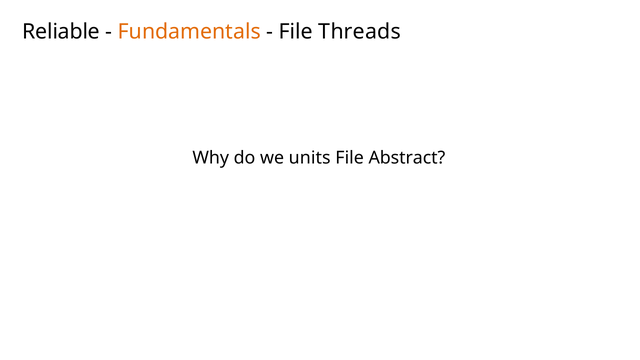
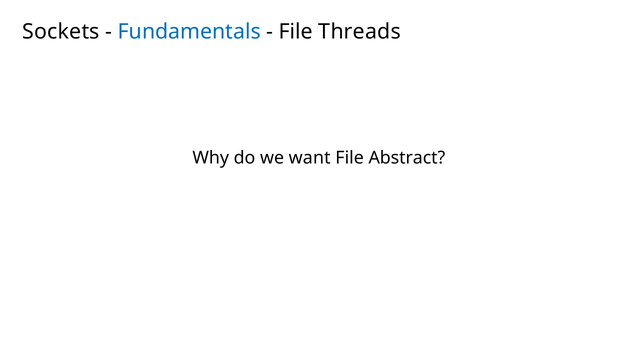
Reliable: Reliable -> Sockets
Fundamentals colour: orange -> blue
units: units -> want
